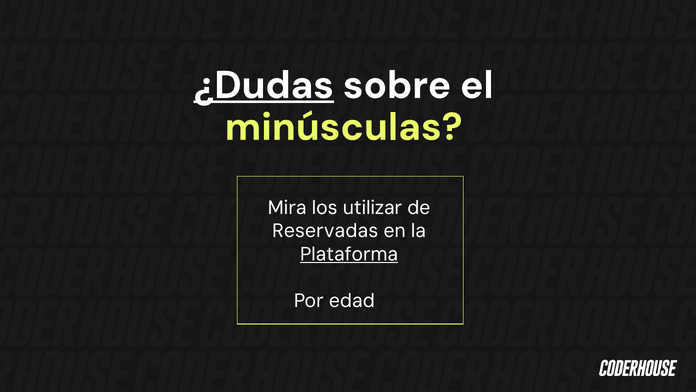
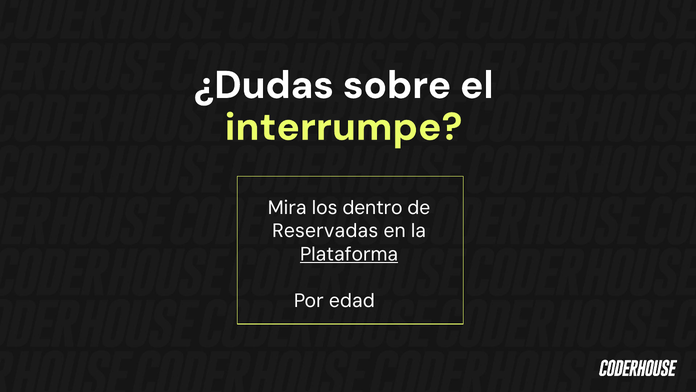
¿Dudas underline: present -> none
minúsculas: minúsculas -> interrumpe
utilizar: utilizar -> dentro
